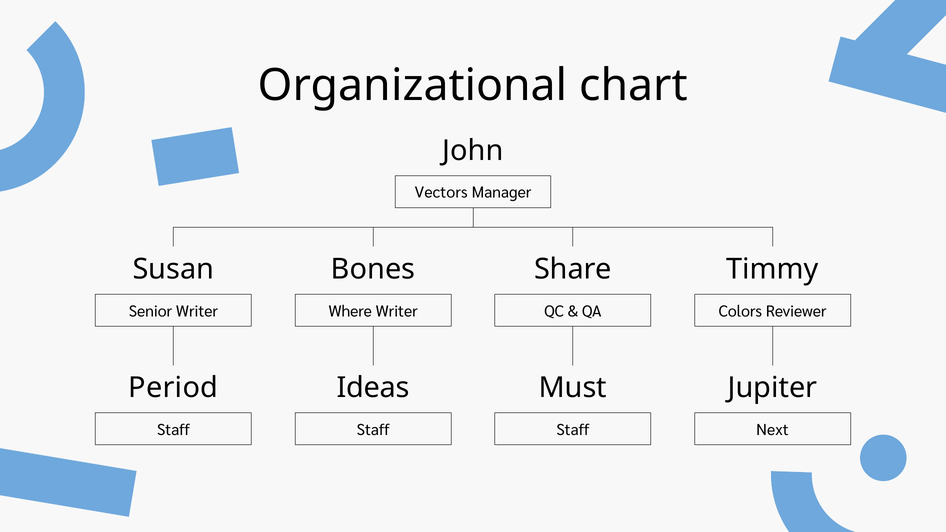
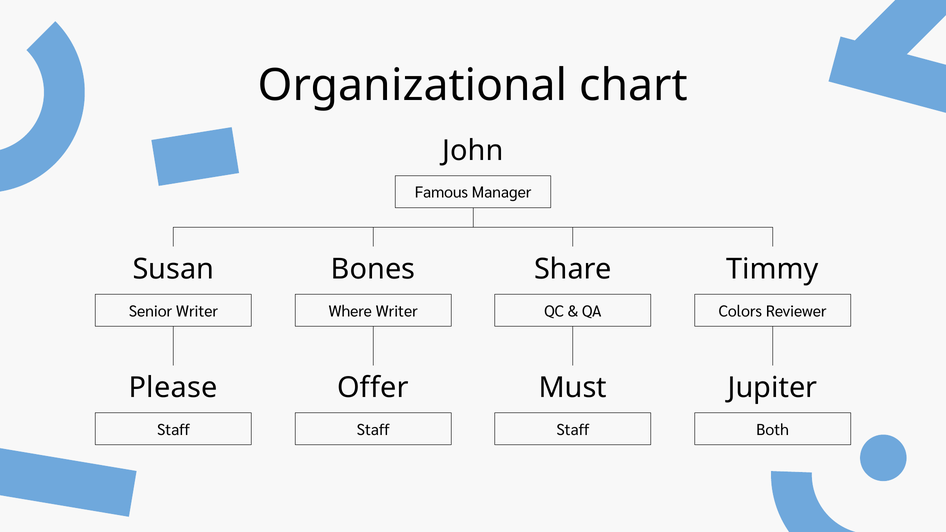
Vectors: Vectors -> Famous
Period: Period -> Please
Ideas: Ideas -> Offer
Next: Next -> Both
